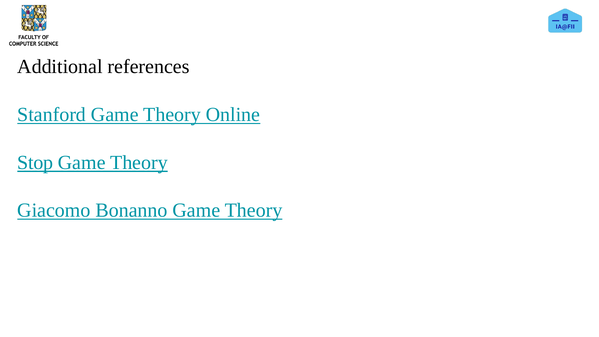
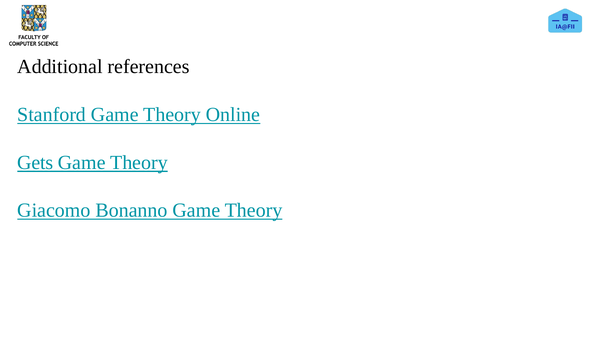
Stop: Stop -> Gets
